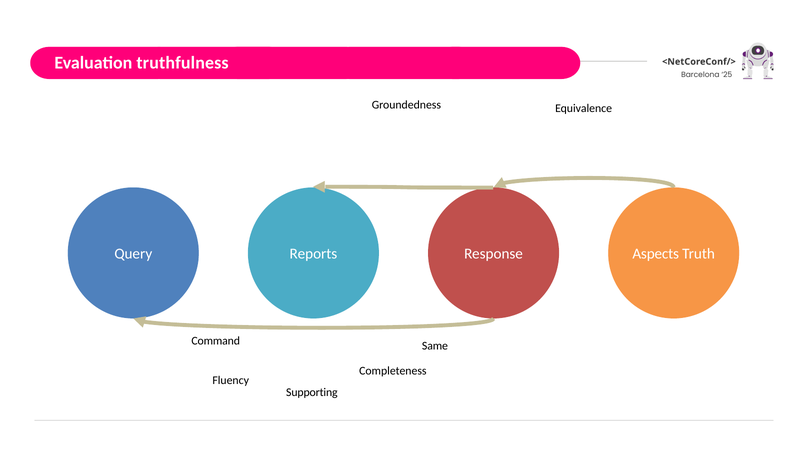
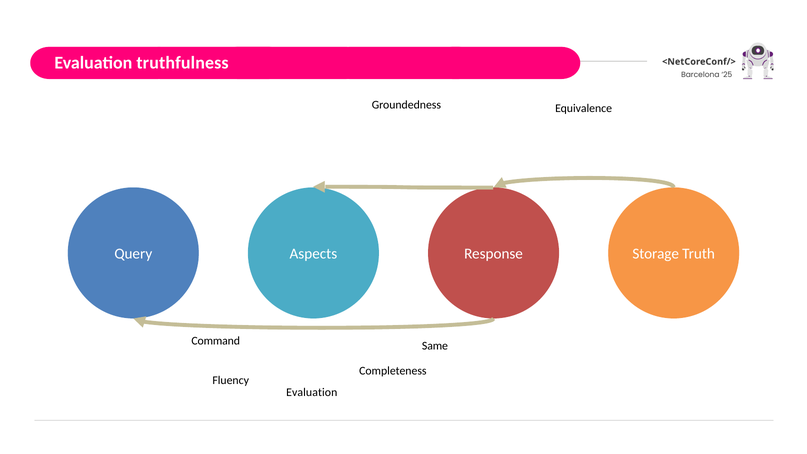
Reports: Reports -> Aspects
Aspects: Aspects -> Storage
Supporting at (312, 392): Supporting -> Evaluation
